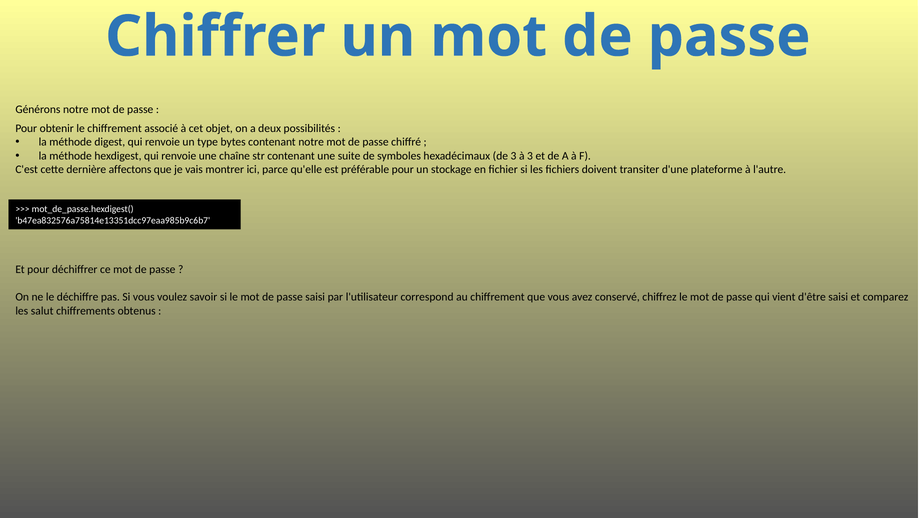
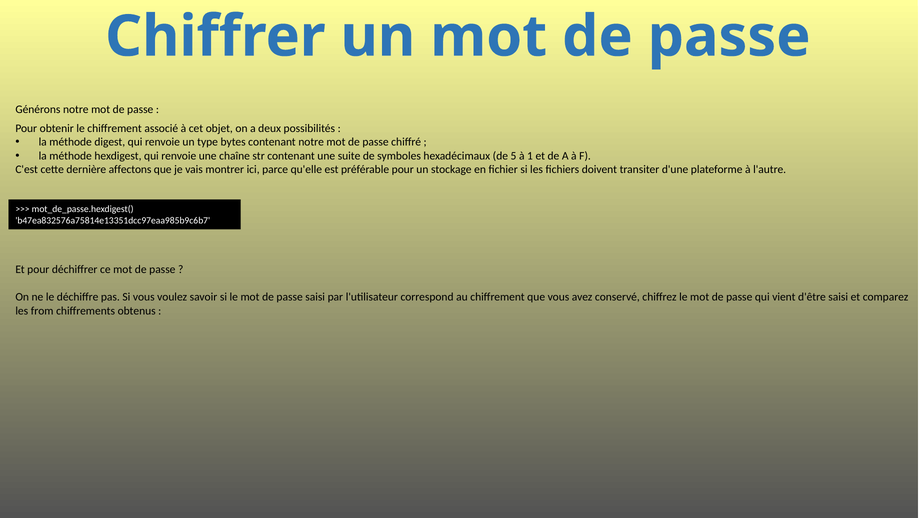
de 3: 3 -> 5
à 3: 3 -> 1
salut: salut -> from
